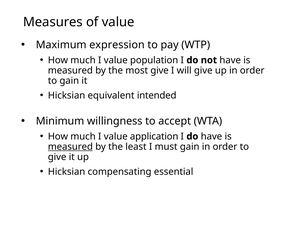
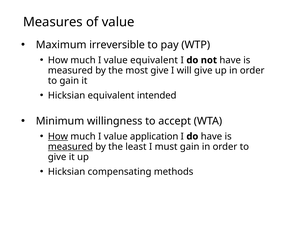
expression: expression -> irreversible
value population: population -> equivalent
How at (58, 136) underline: none -> present
essential: essential -> methods
